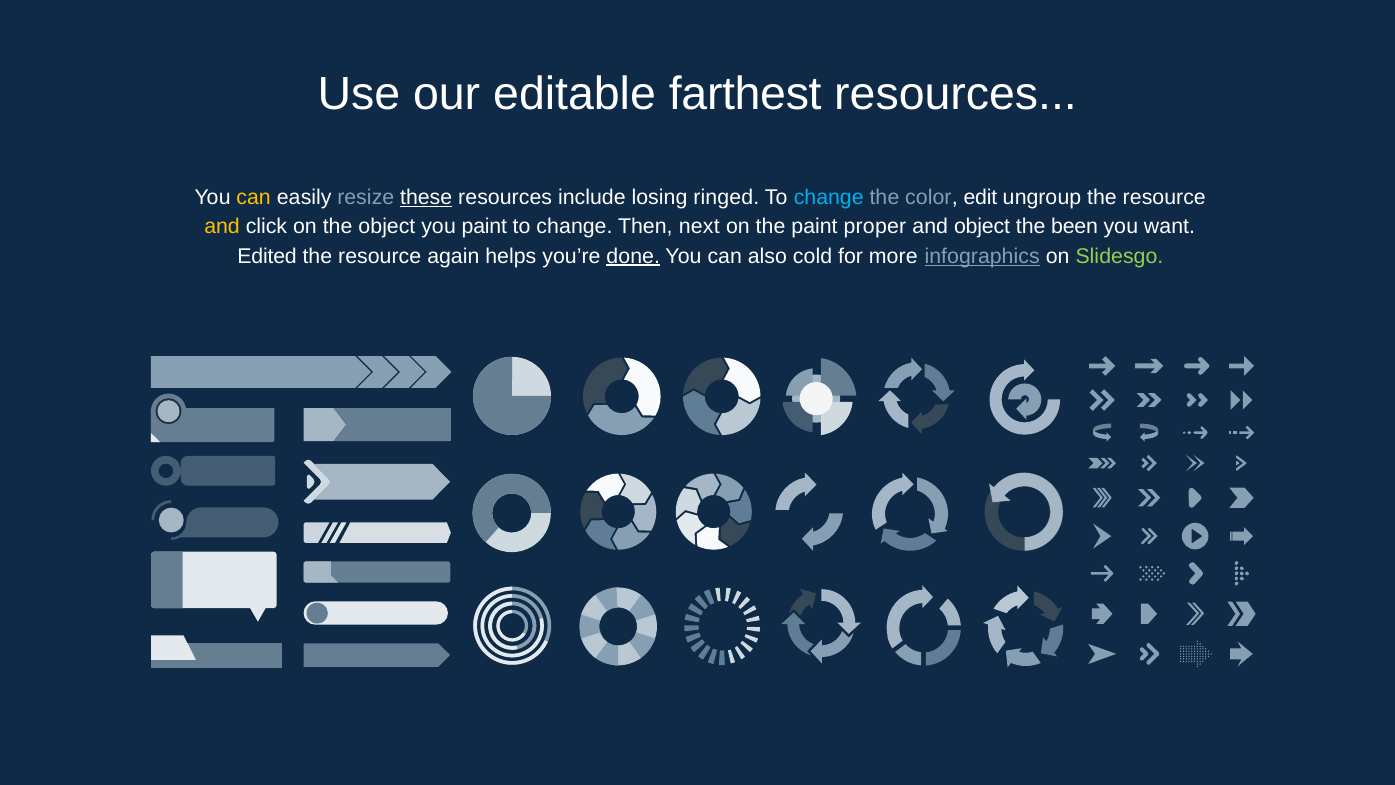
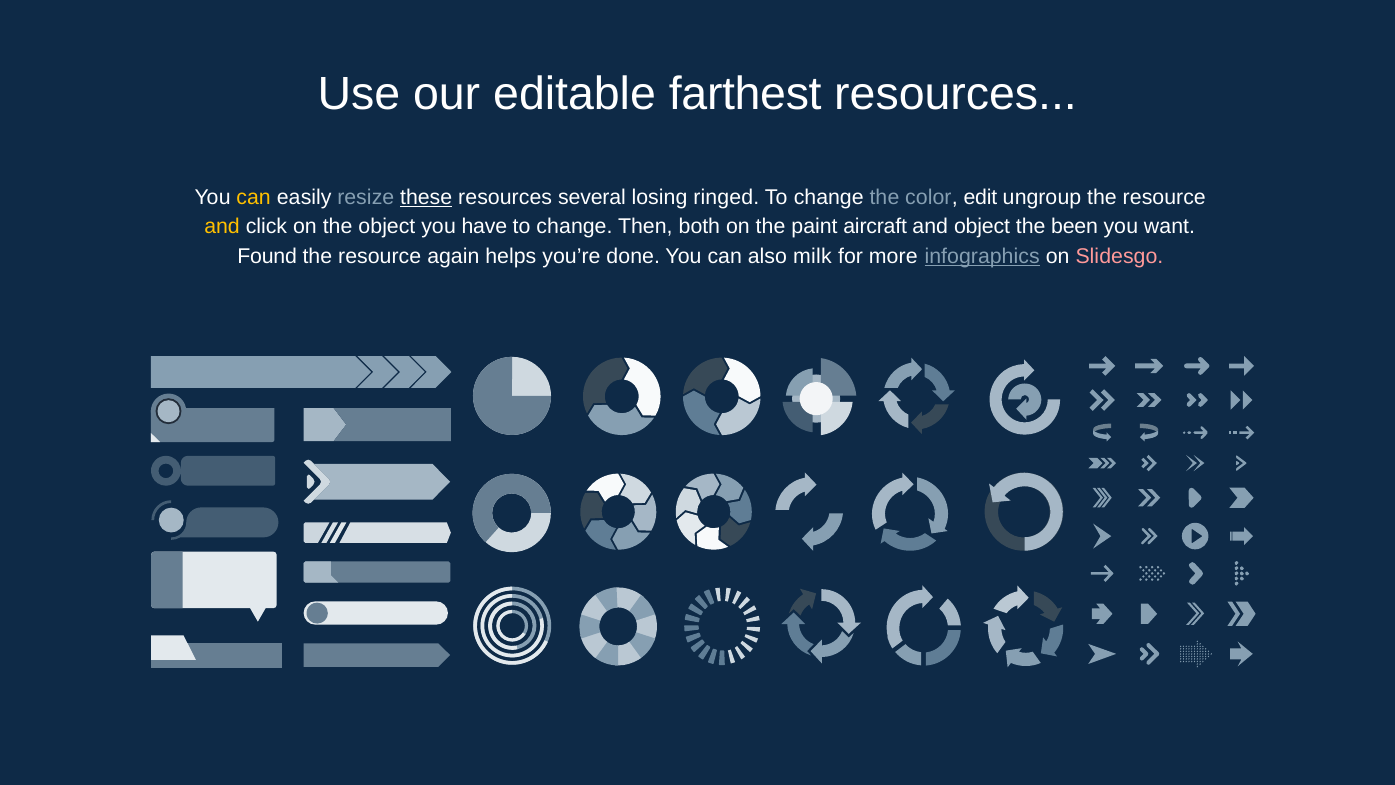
include: include -> several
change at (829, 197) colour: light blue -> white
you paint: paint -> have
next: next -> both
proper: proper -> aircraft
Edited: Edited -> Found
done underline: present -> none
cold: cold -> milk
Slidesgo colour: light green -> pink
